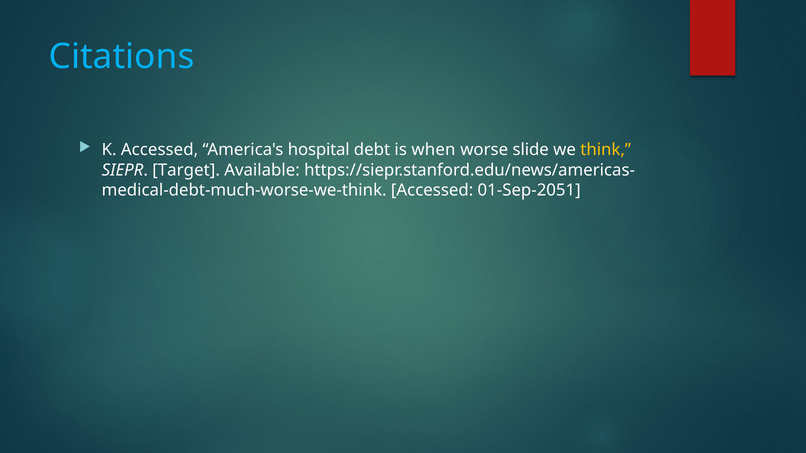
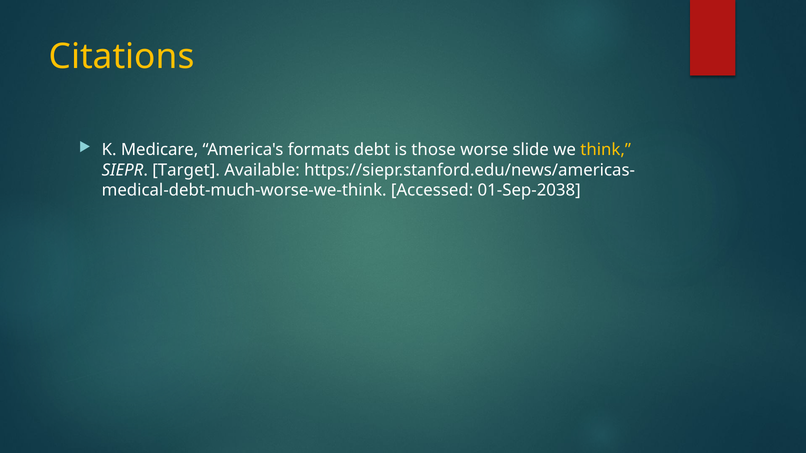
Citations colour: light blue -> yellow
K Accessed: Accessed -> Medicare
hospital: hospital -> formats
when: when -> those
01-Sep-2051: 01-Sep-2051 -> 01-Sep-2038
